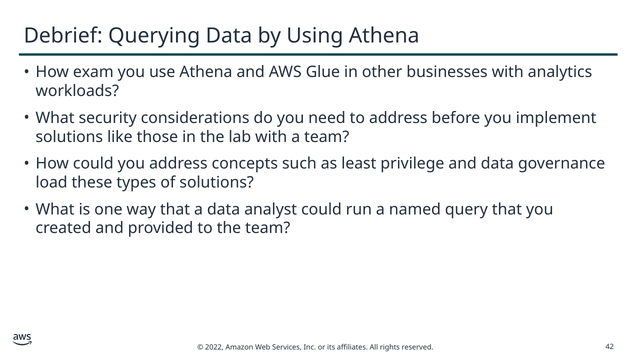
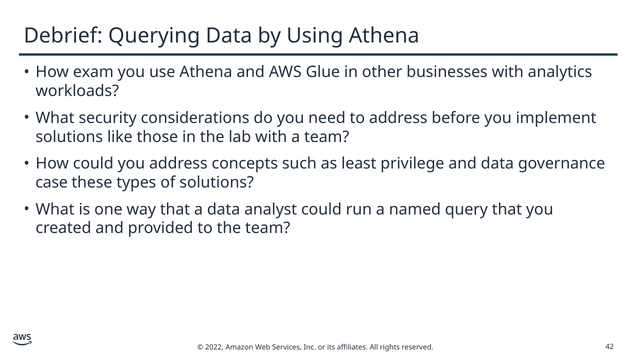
load: load -> case
